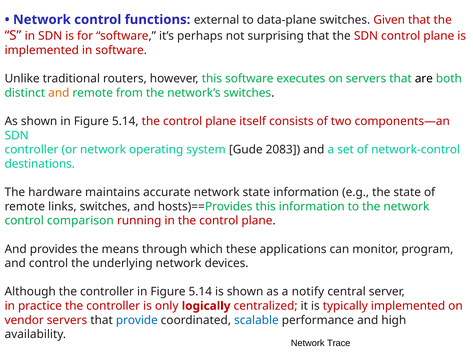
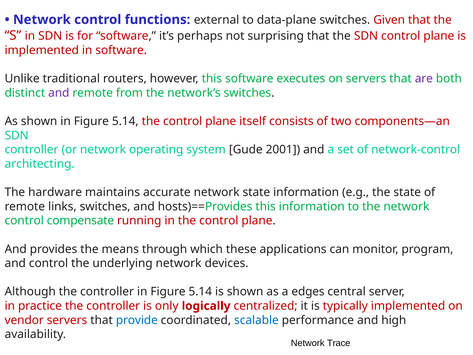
are colour: black -> purple
and at (59, 93) colour: orange -> purple
2083: 2083 -> 2001
destinations: destinations -> architecting
comparison: comparison -> compensate
notify: notify -> edges
